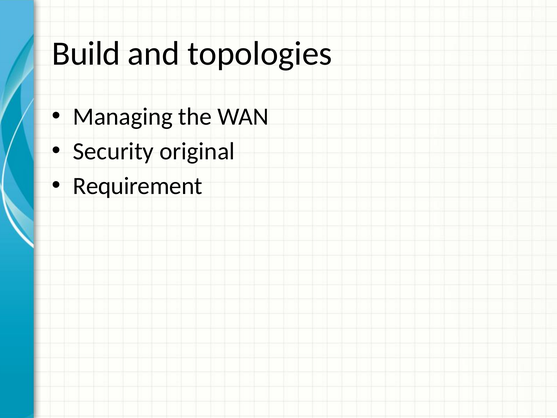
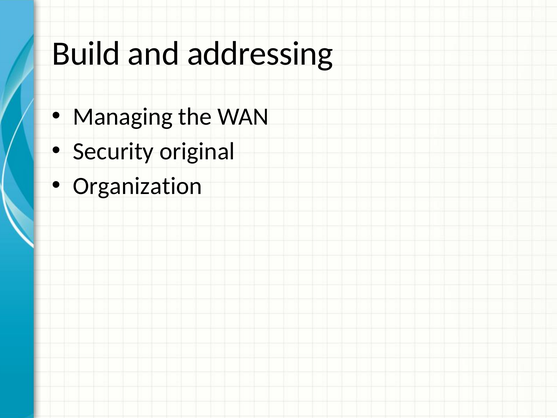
topologies: topologies -> addressing
Requirement: Requirement -> Organization
